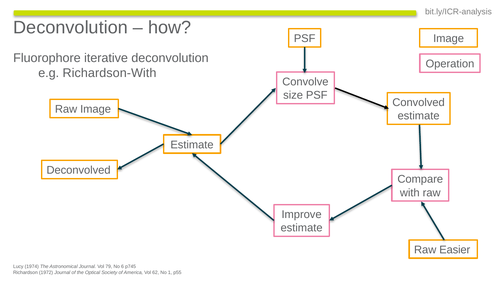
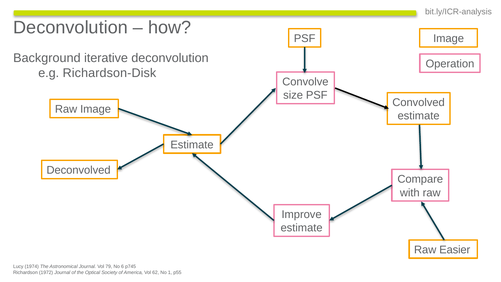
Fluorophore: Fluorophore -> Background
Richardson-With: Richardson-With -> Richardson-Disk
